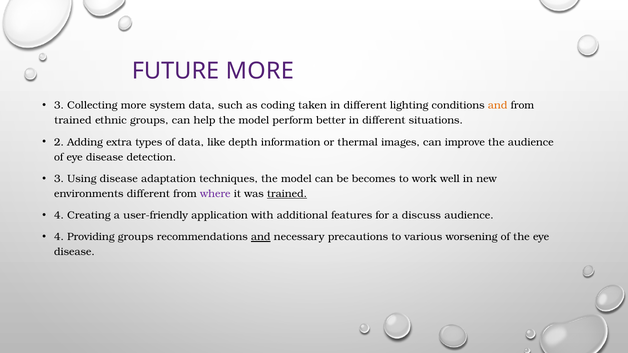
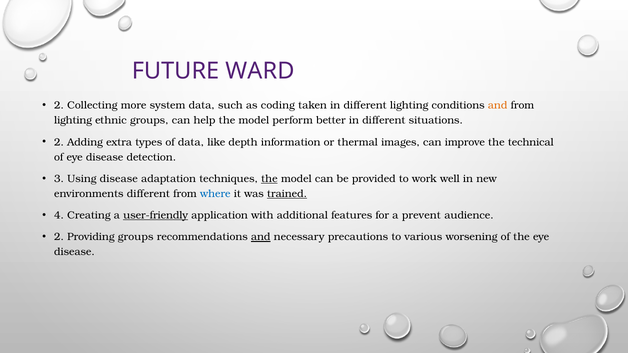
FUTURE MORE: MORE -> WARD
3 at (59, 106): 3 -> 2
trained at (73, 121): trained -> lighting
the audience: audience -> technical
the at (269, 179) underline: none -> present
becomes: becomes -> provided
where colour: purple -> blue
user-friendly underline: none -> present
discuss: discuss -> prevent
4 at (59, 237): 4 -> 2
